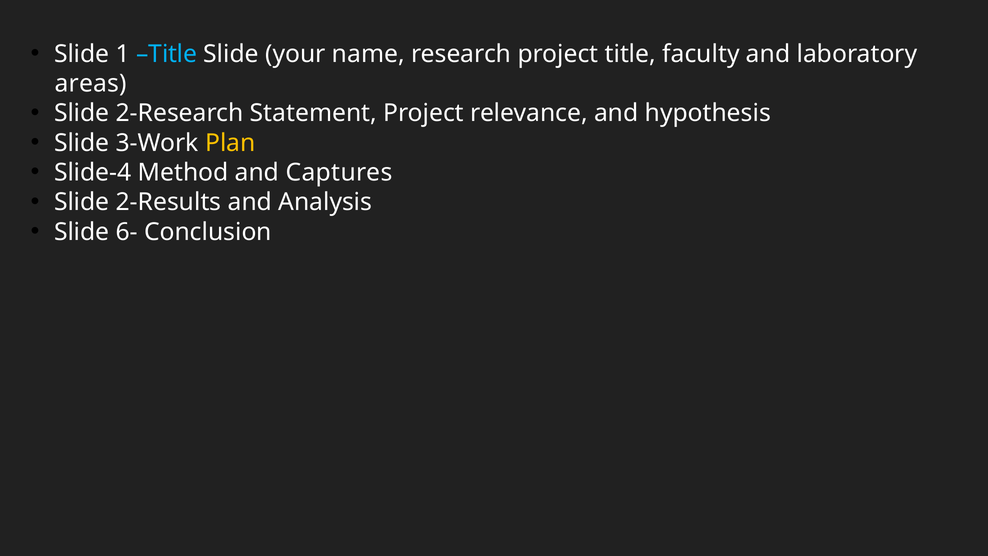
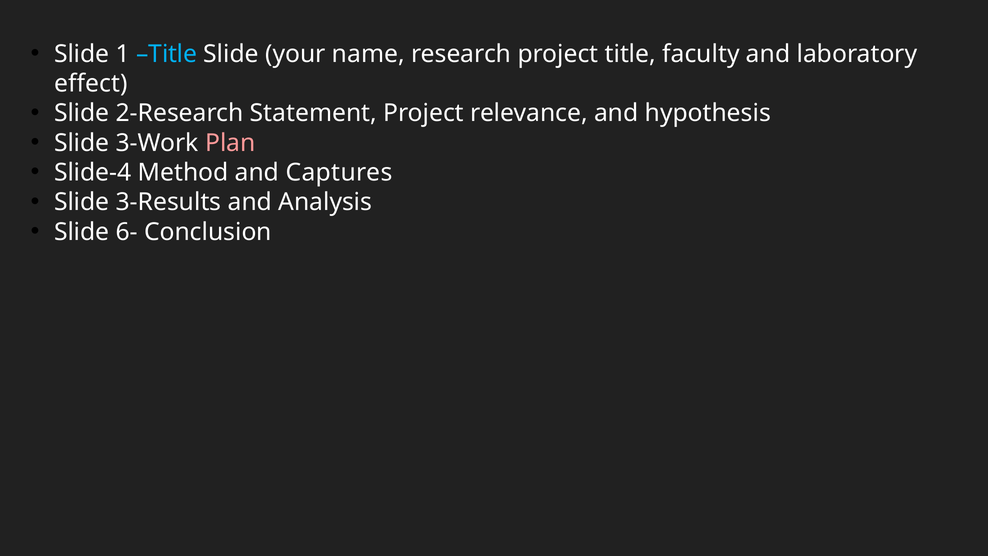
areas: areas -> effect
Plan colour: yellow -> pink
2-Results: 2-Results -> 3-Results
